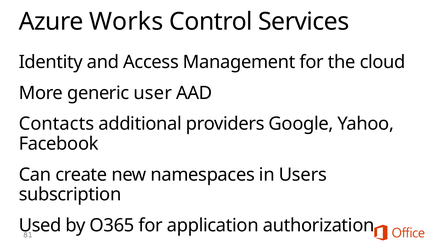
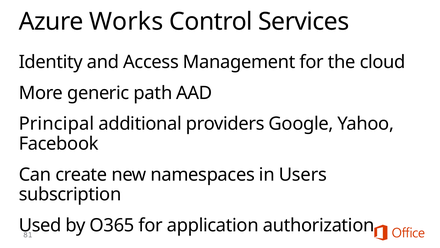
user: user -> path
Contacts: Contacts -> Principal
